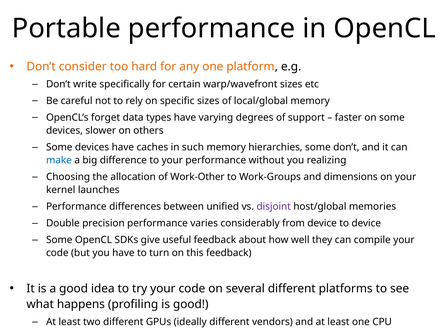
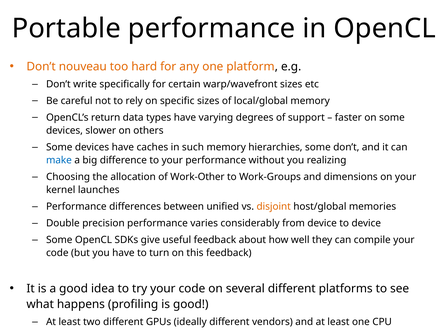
consider: consider -> nouveau
forget: forget -> return
disjoint colour: purple -> orange
